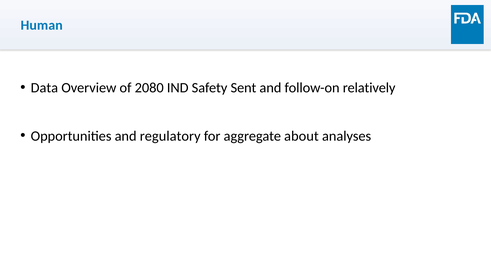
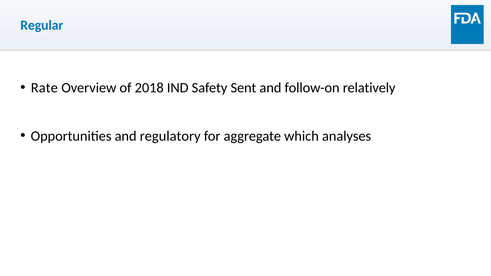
Human: Human -> Regular
Data: Data -> Rate
2080: 2080 -> 2018
about: about -> which
